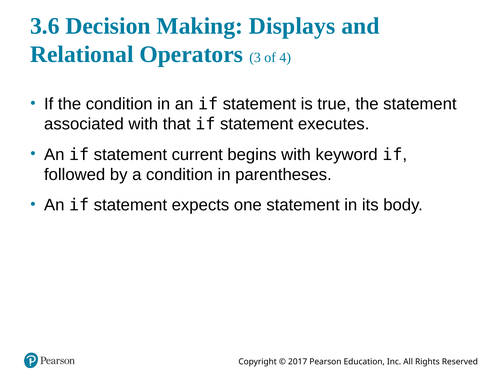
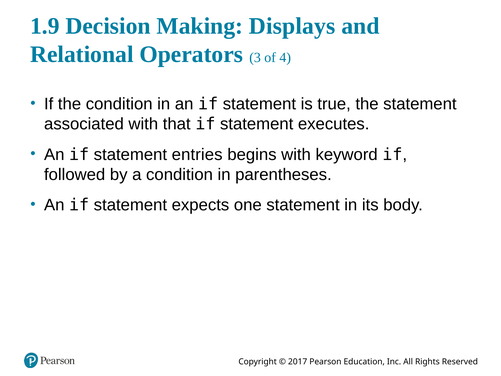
3.6: 3.6 -> 1.9
current: current -> entries
